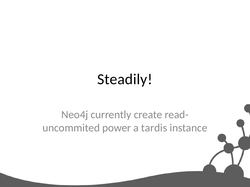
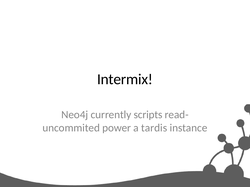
Steadily: Steadily -> Intermix
create: create -> scripts
